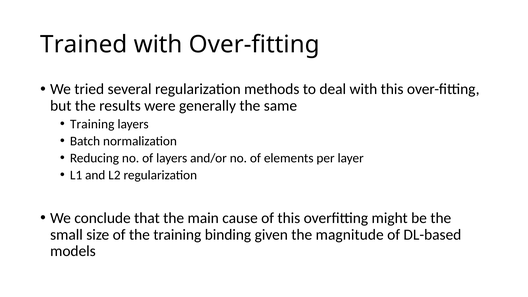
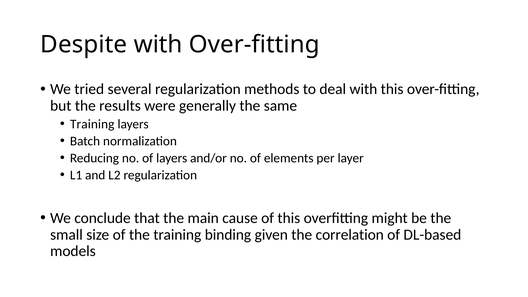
Trained: Trained -> Despite
magnitude: magnitude -> correlation
